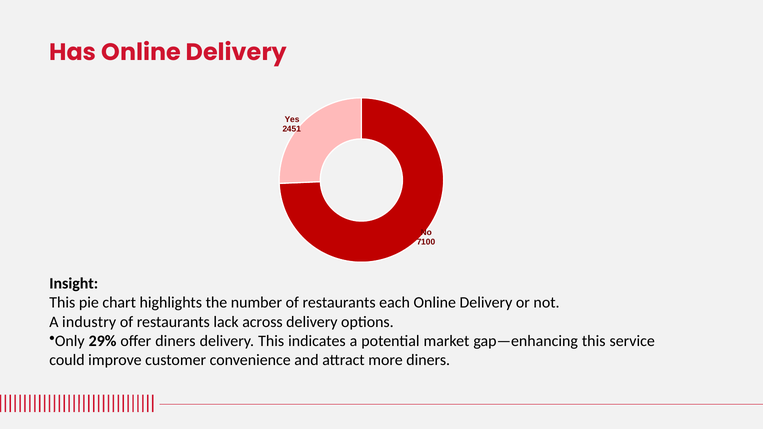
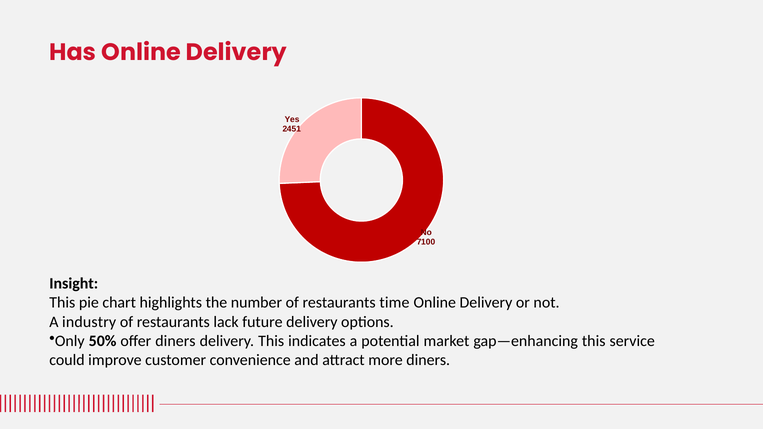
each: each -> time
across: across -> future
29%: 29% -> 50%
